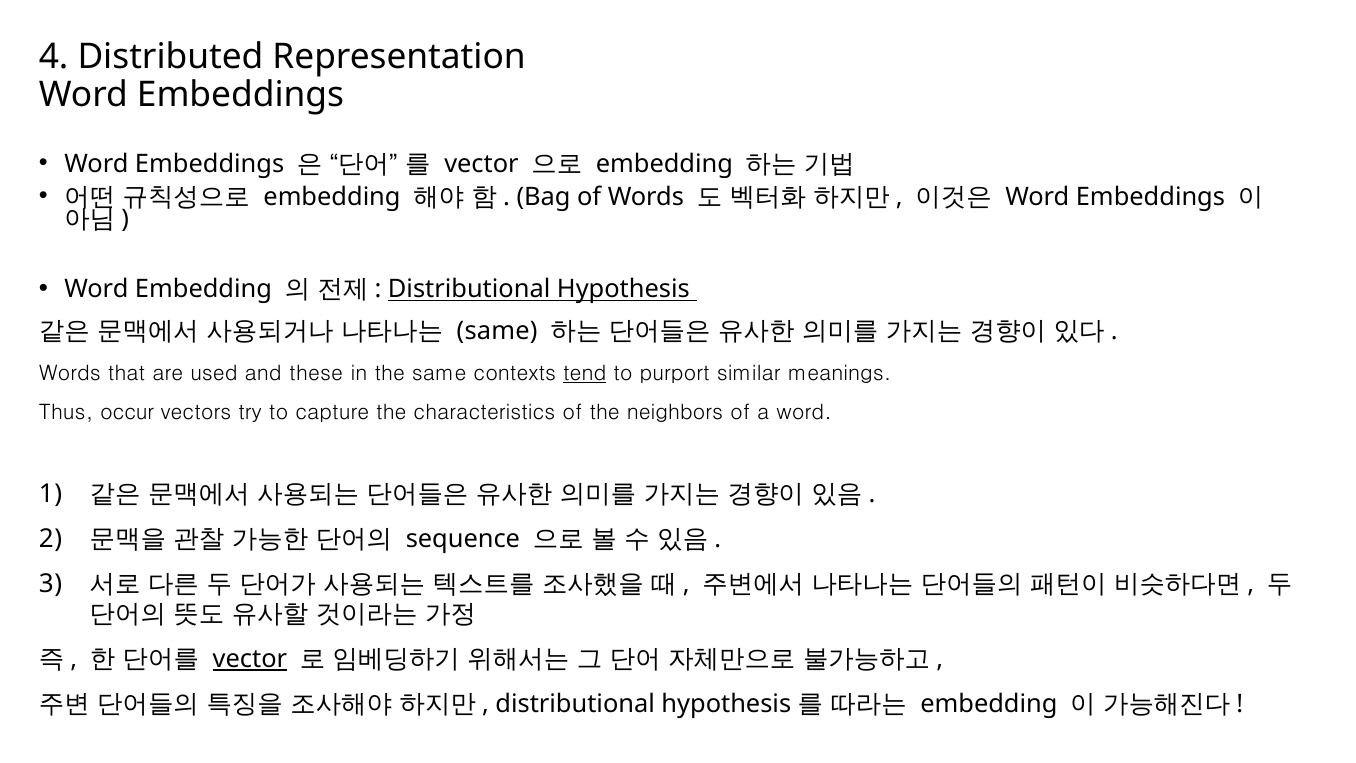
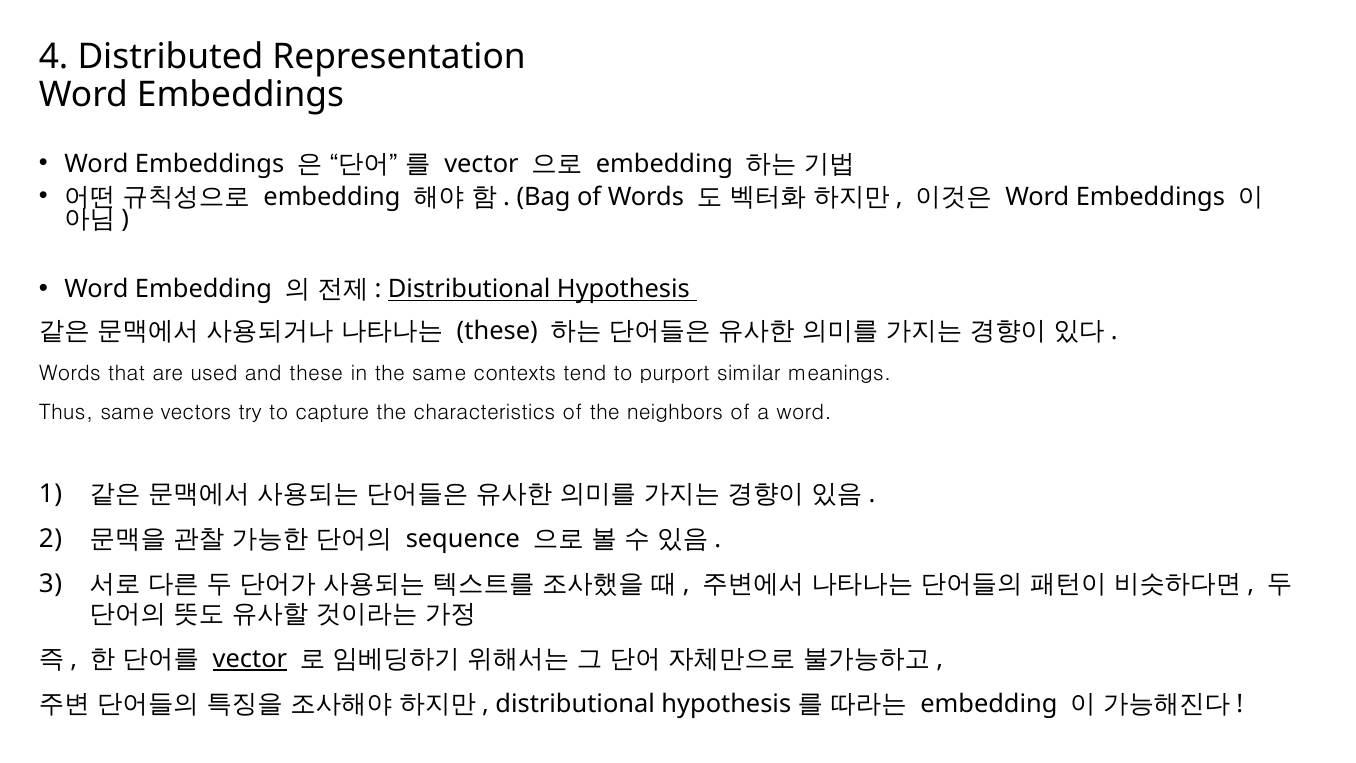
same at (497, 331): same -> these
tend underline: present -> none
Thus occur: occur -> same
